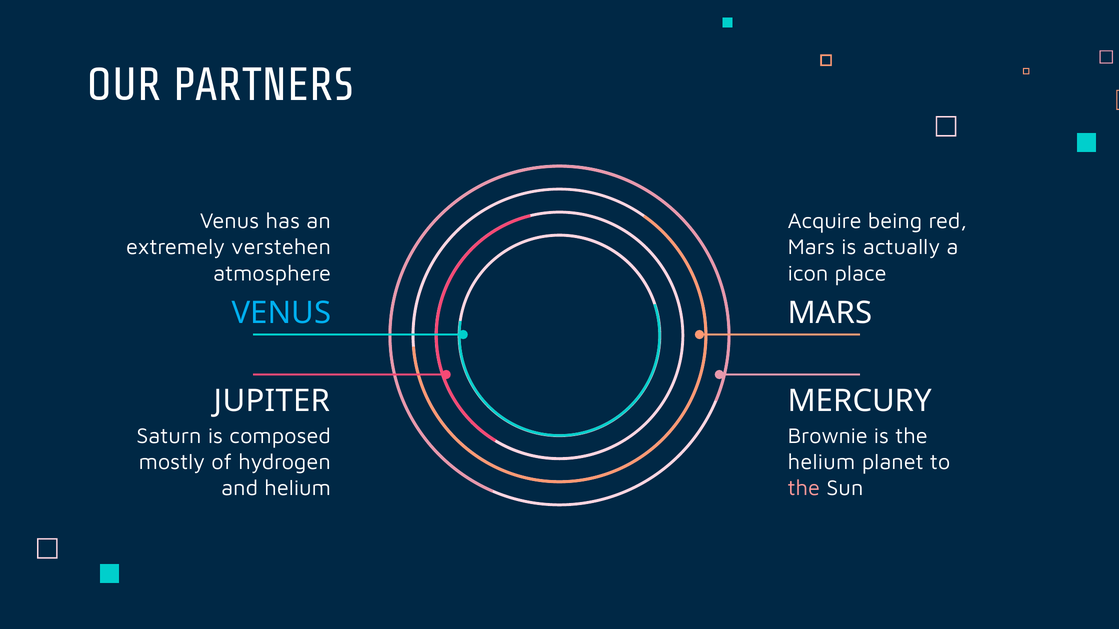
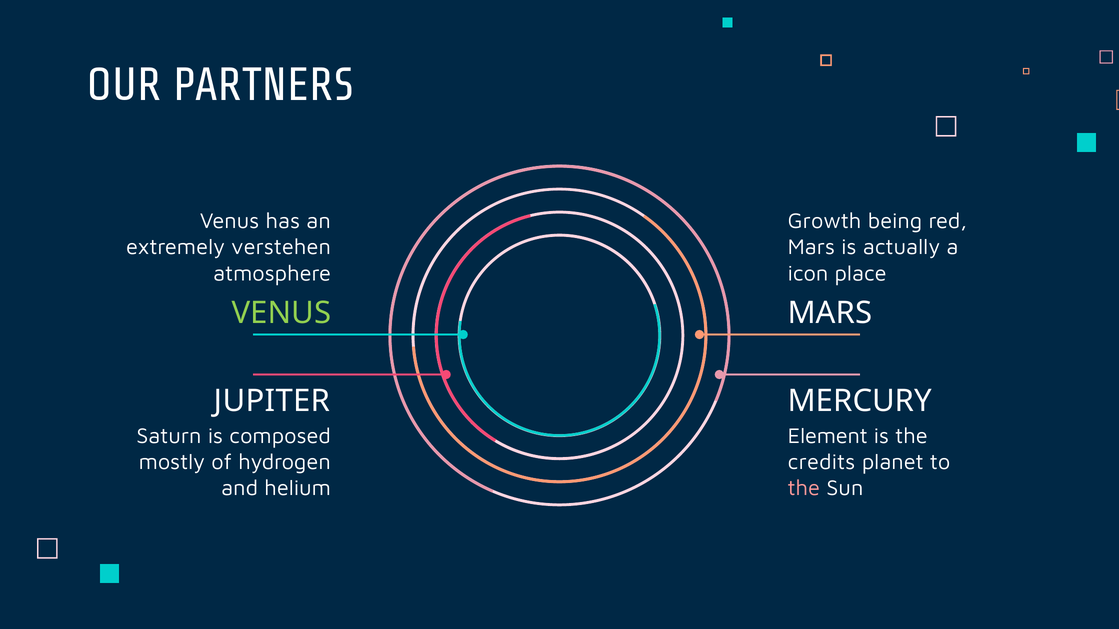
Acquire: Acquire -> Growth
VENUS at (281, 313) colour: light blue -> light green
Brownie: Brownie -> Element
helium at (821, 462): helium -> credits
